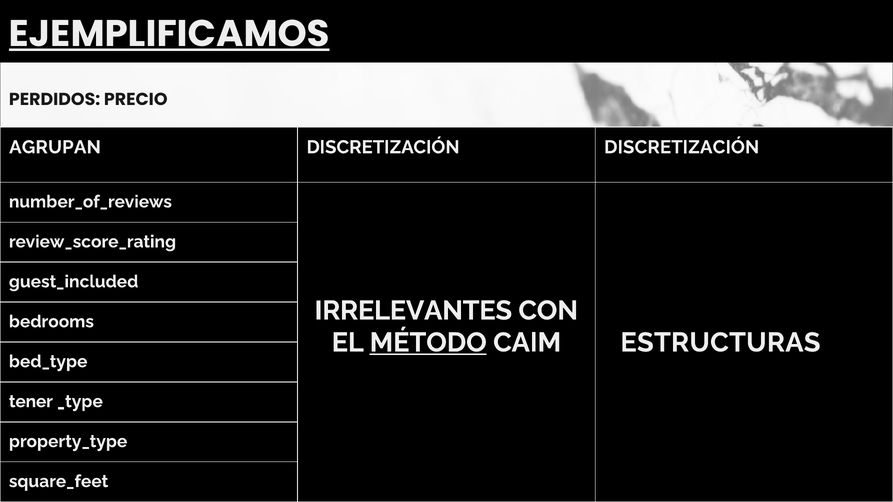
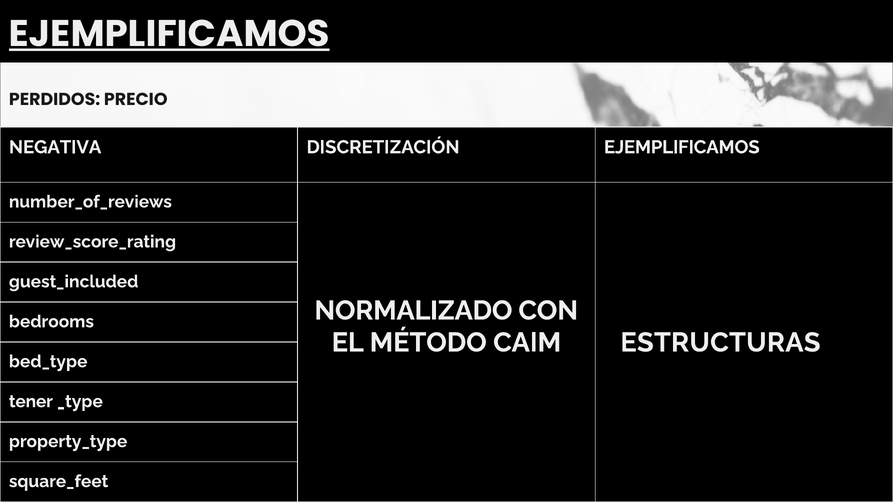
AGRUPAN: AGRUPAN -> NEGATIVA
DISCRETIZACIÓN DISCRETIZACIÓN: DISCRETIZACIÓN -> EJEMPLIFICAMOS
IRRELEVANTES: IRRELEVANTES -> NORMALIZADO
MÉTODO underline: present -> none
